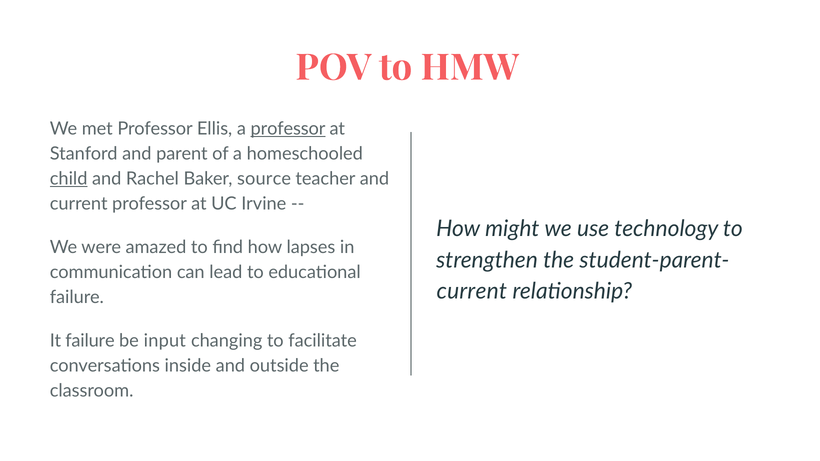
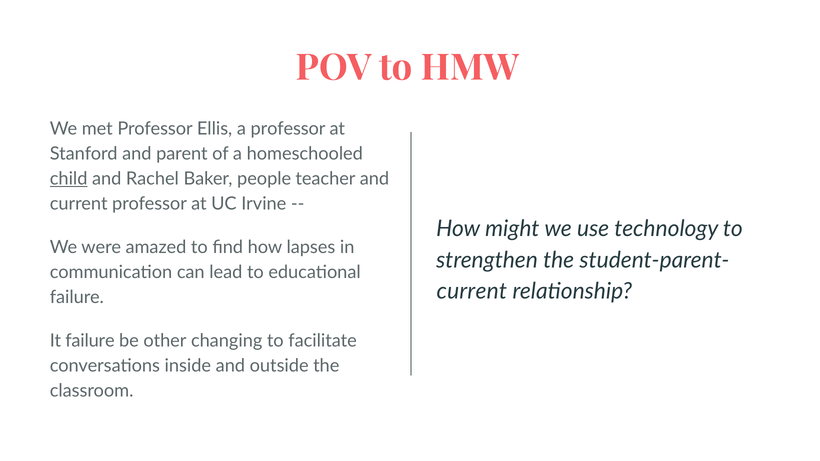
professor at (288, 129) underline: present -> none
source: source -> people
input: input -> other
